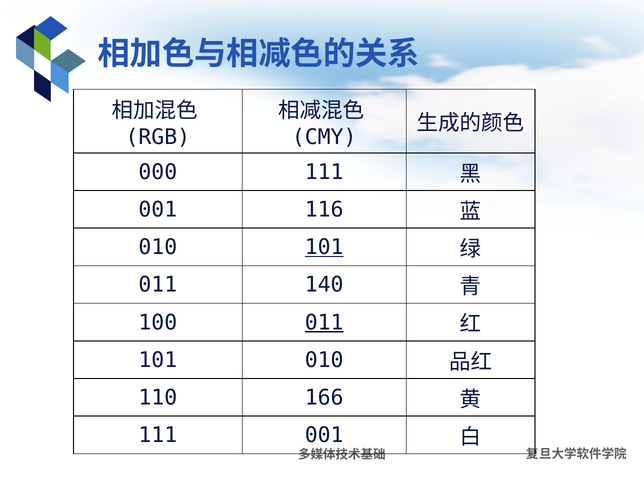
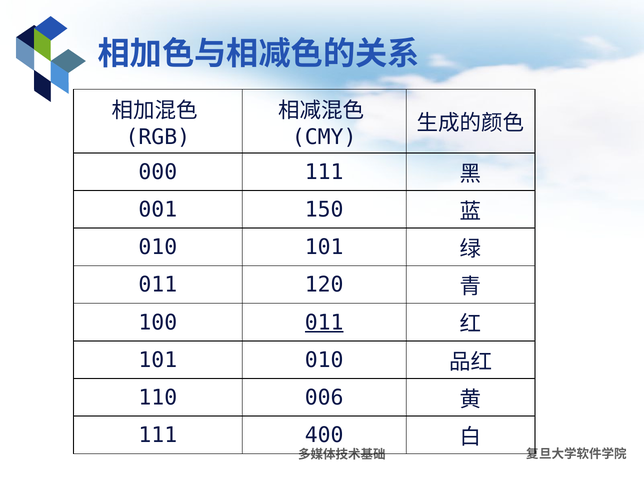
116: 116 -> 150
101 at (324, 247) underline: present -> none
140: 140 -> 120
166: 166 -> 006
111 001: 001 -> 400
